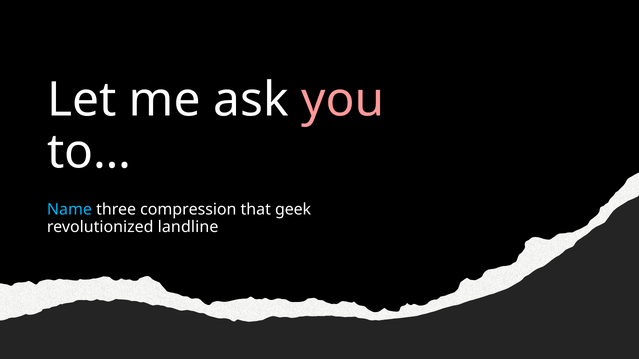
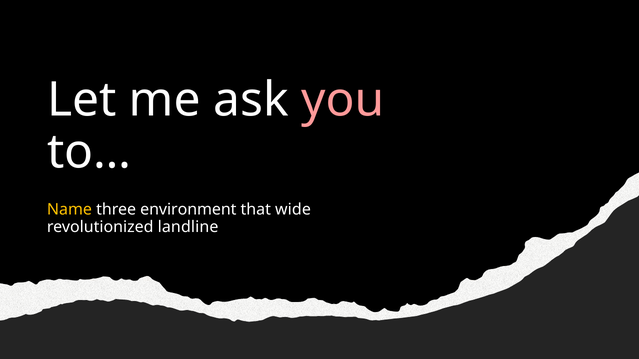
Name colour: light blue -> yellow
compression: compression -> environment
geek: geek -> wide
